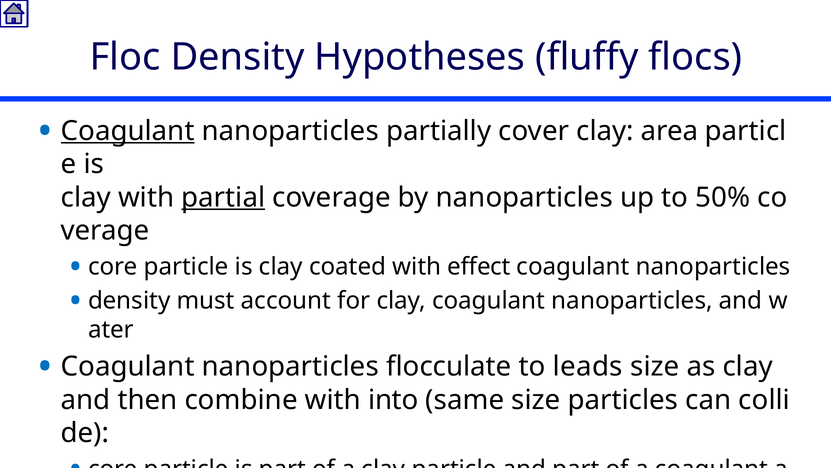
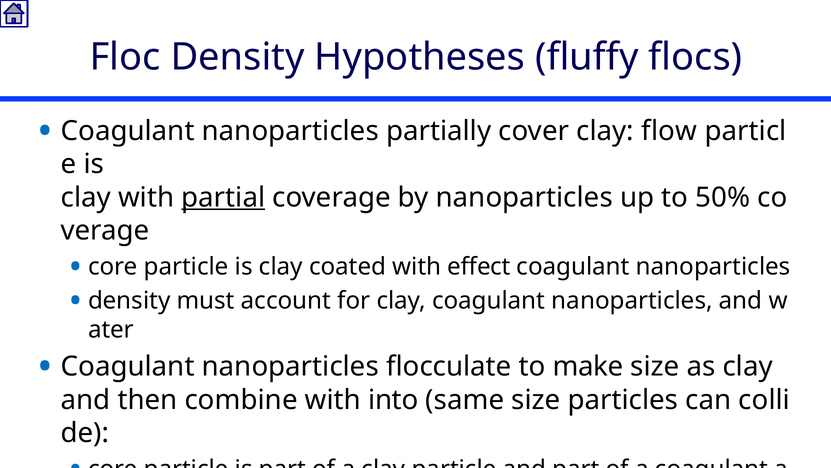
Coagulant at (128, 131) underline: present -> none
area: area -> flow
leads: leads -> make
